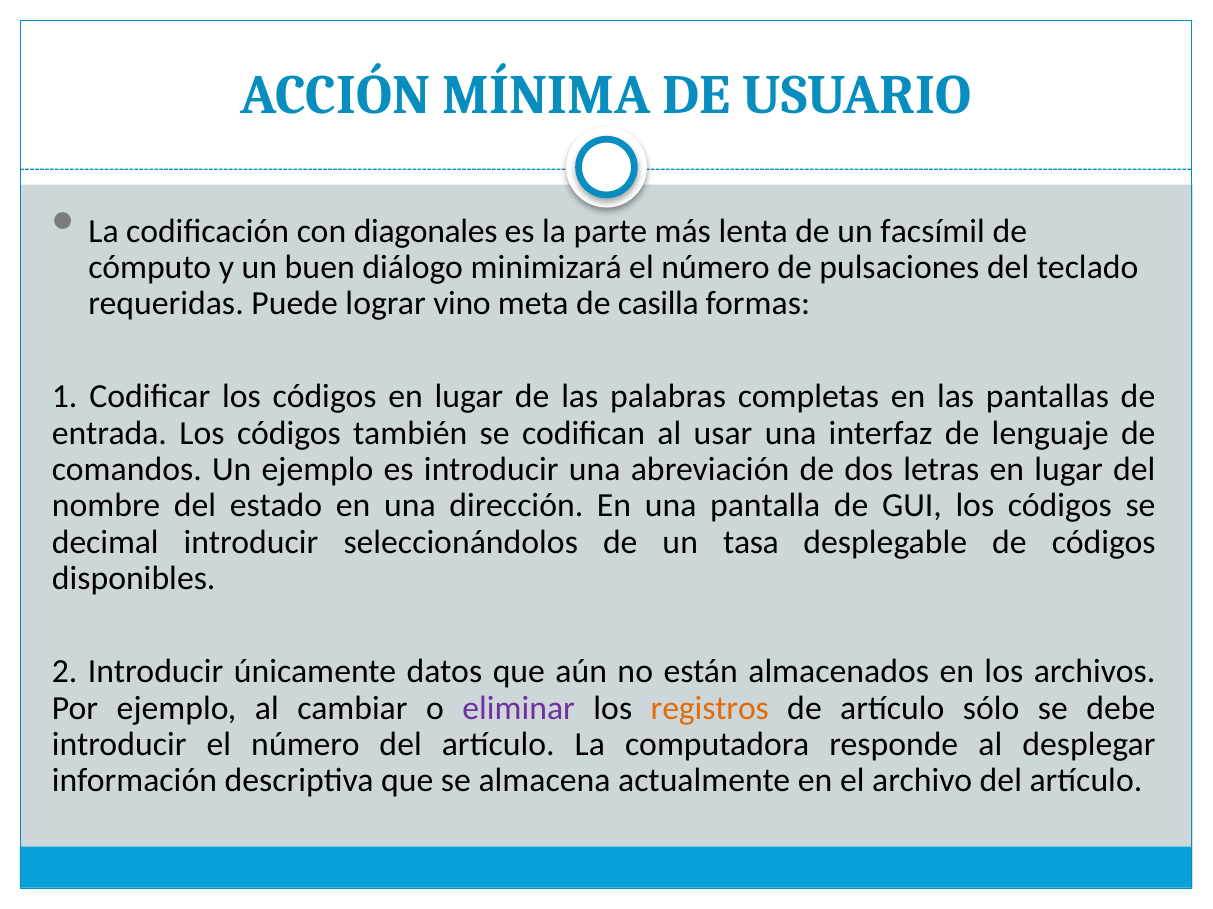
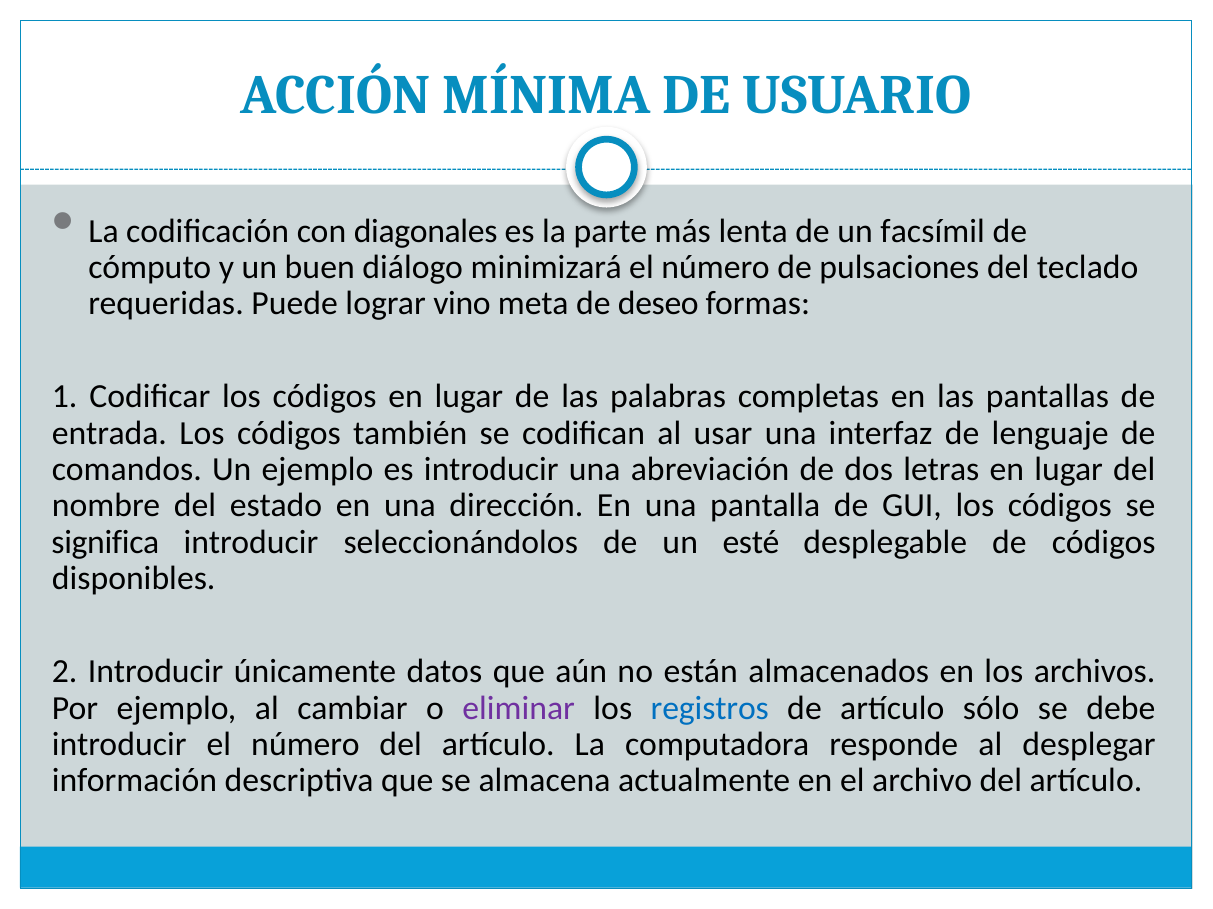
casilla: casilla -> deseo
decimal: decimal -> significa
tasa: tasa -> esté
registros colour: orange -> blue
